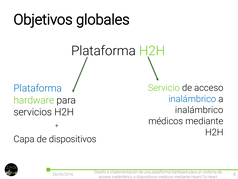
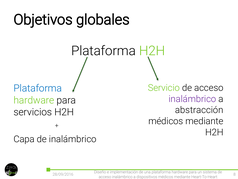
inalámbrico at (192, 99) colour: blue -> purple
inalámbrico at (199, 110): inalámbrico -> abstracción
de dispositivos: dispositivos -> inalámbrico
